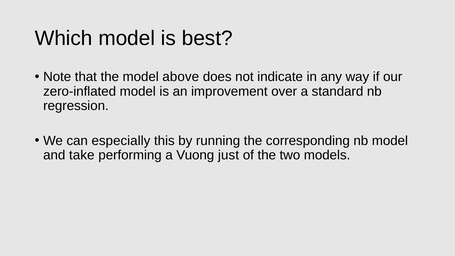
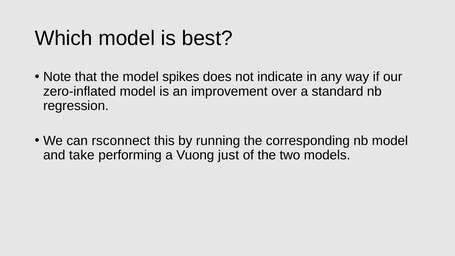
above: above -> spikes
especially: especially -> rsconnect
